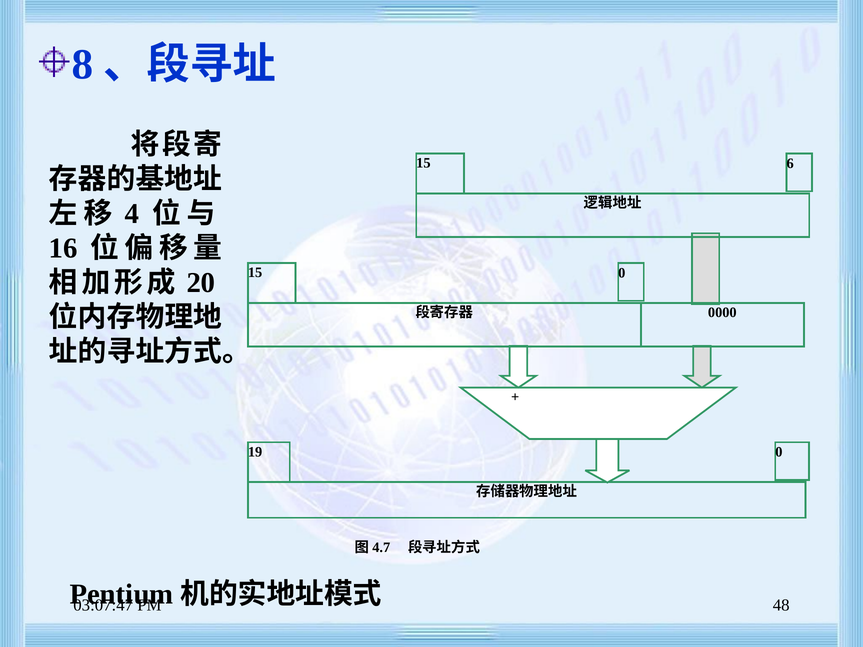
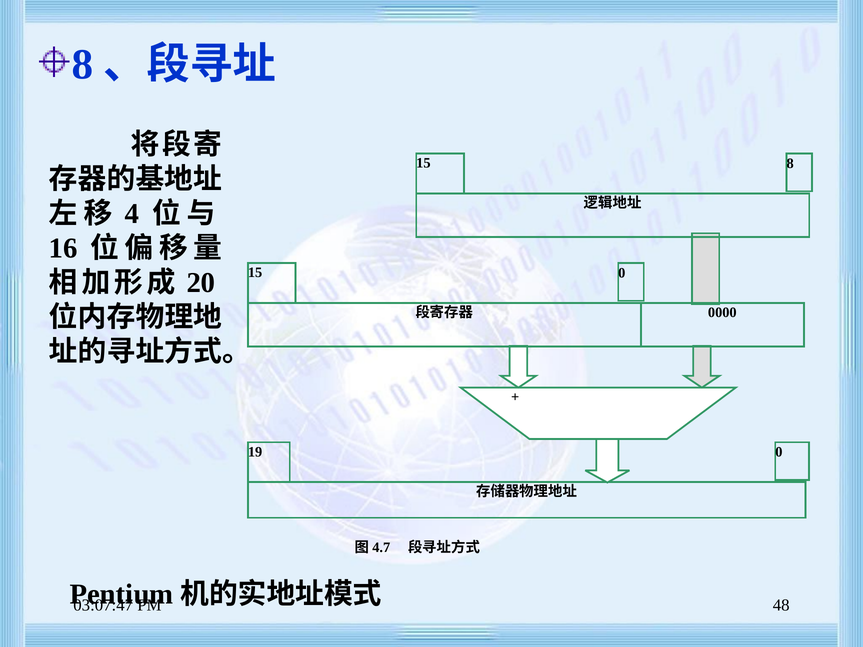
15 6: 6 -> 8
